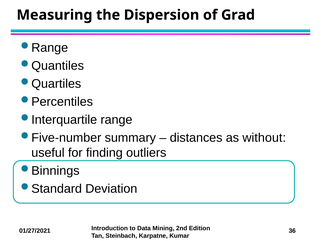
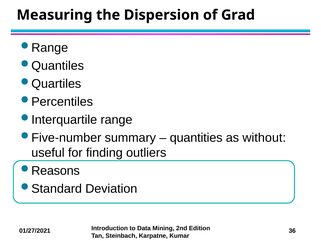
distances: distances -> quantities
Binnings: Binnings -> Reasons
